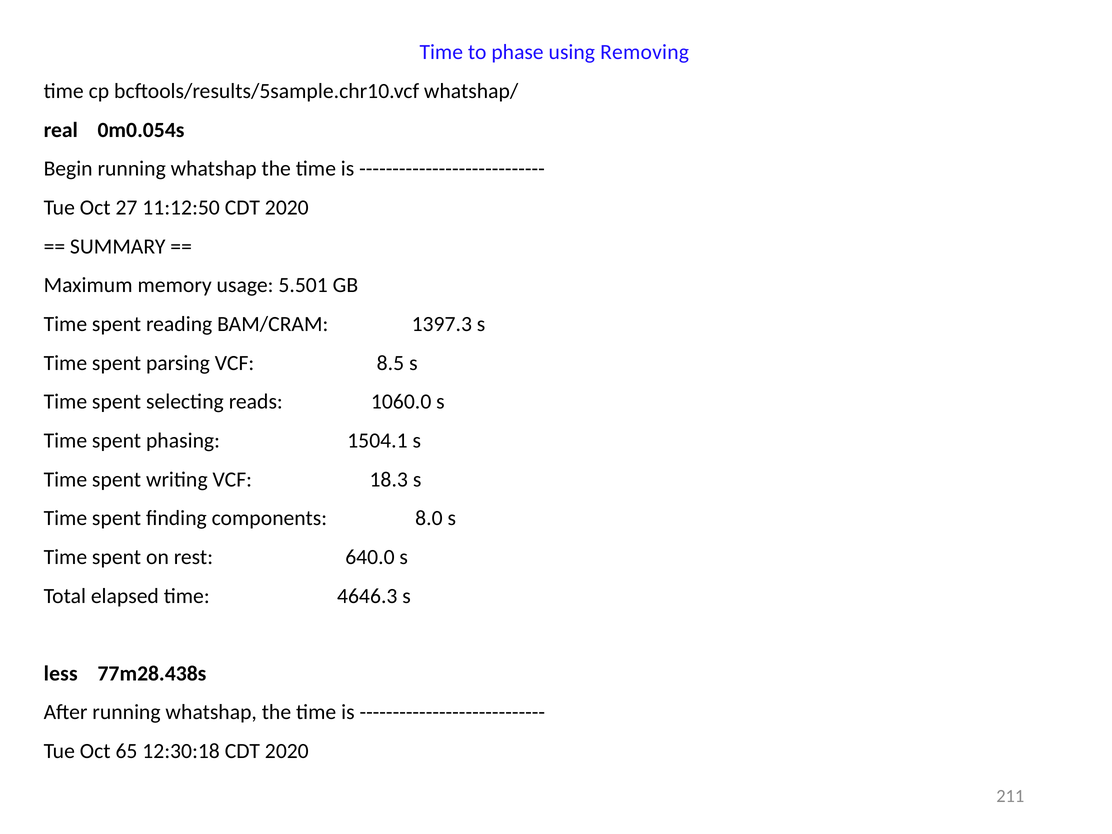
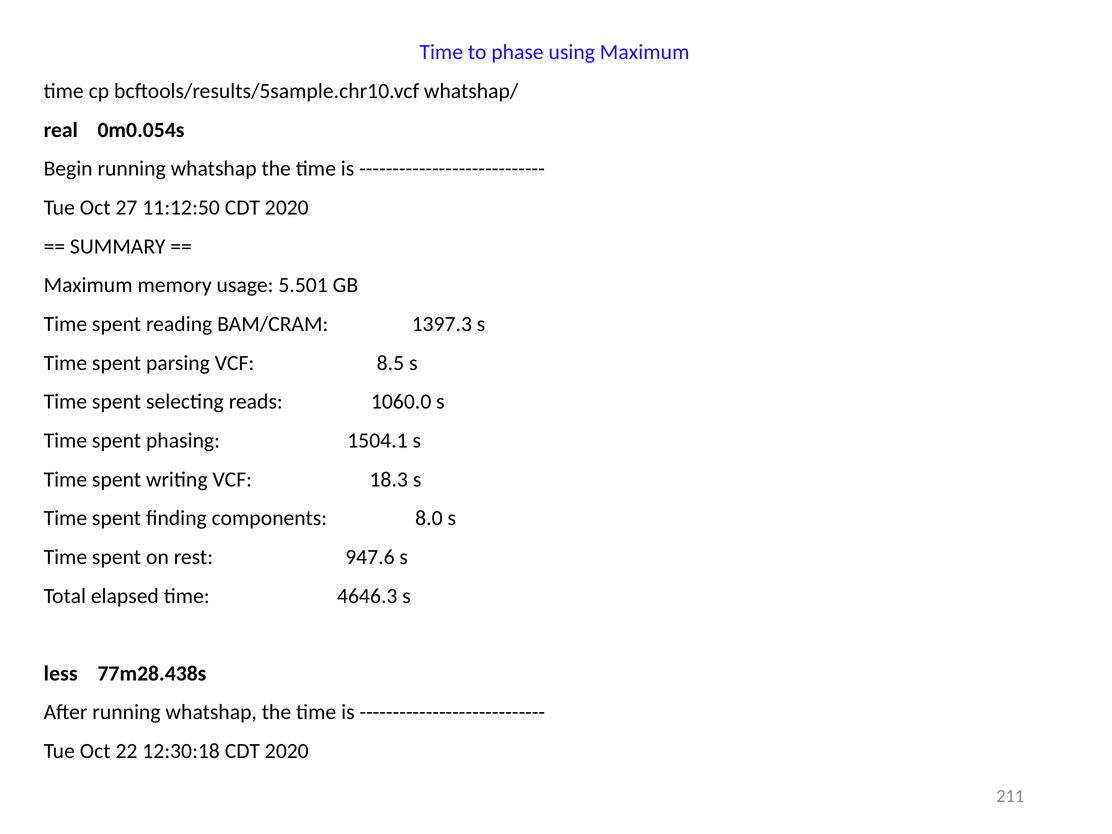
using Removing: Removing -> Maximum
640.0: 640.0 -> 947.6
65: 65 -> 22
